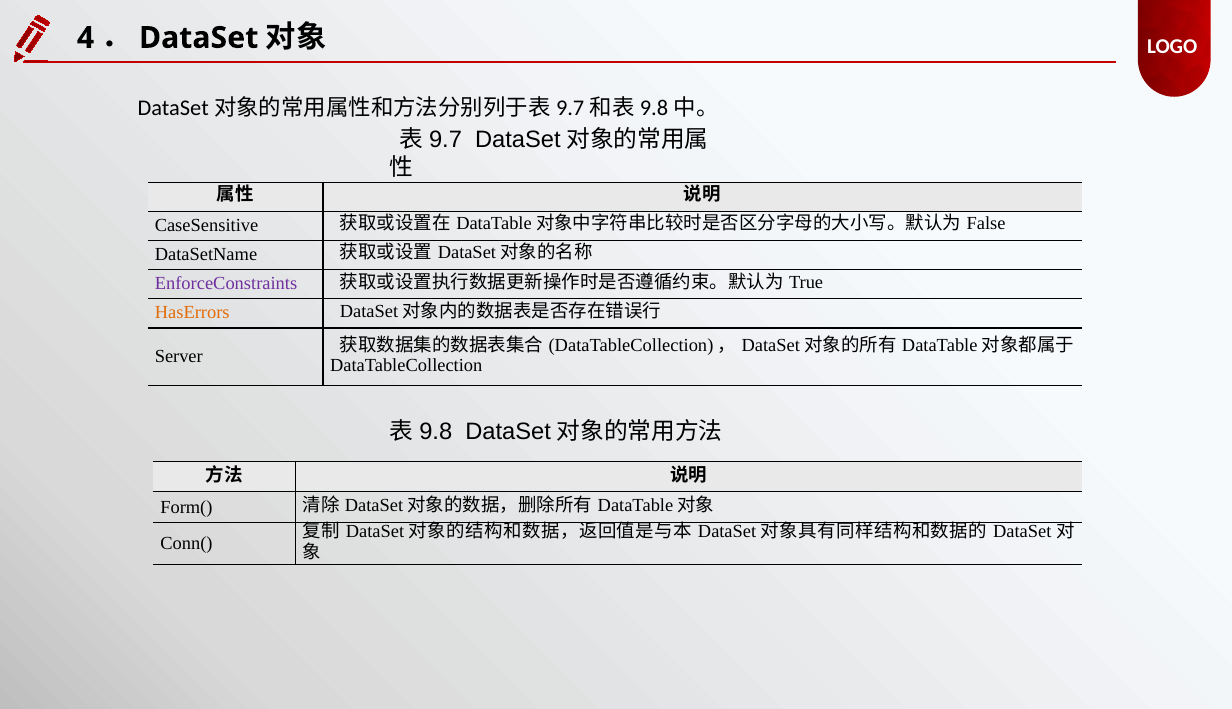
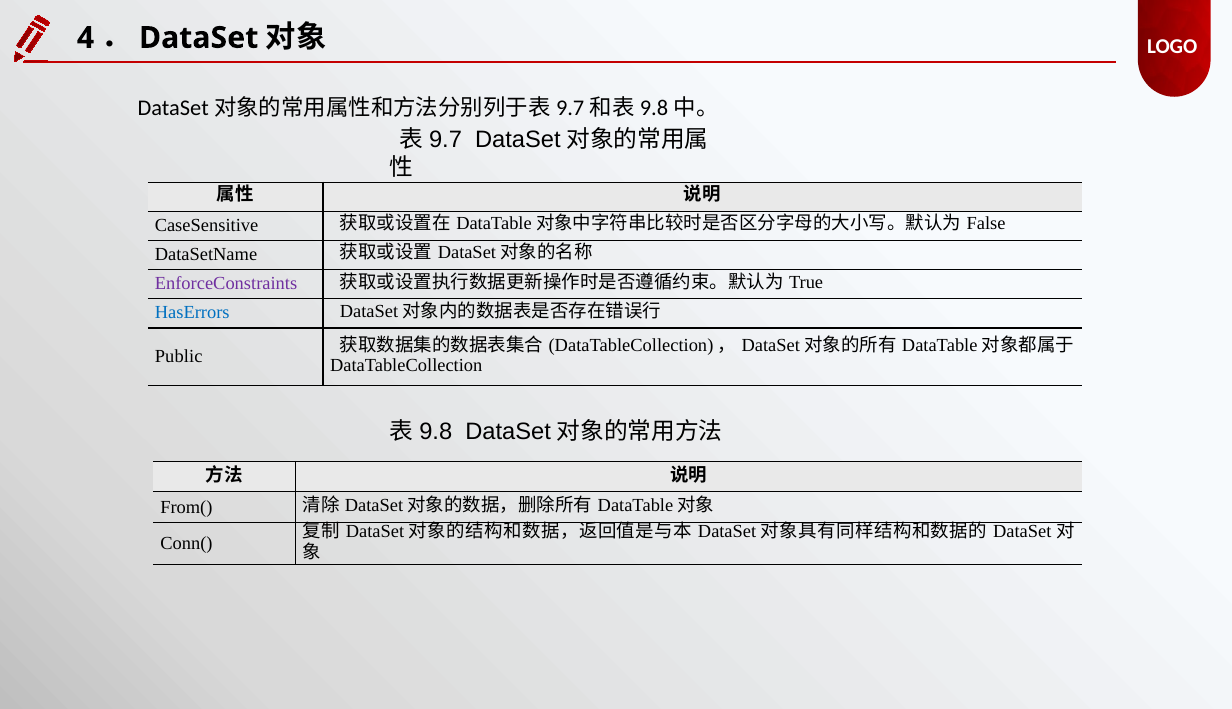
HasErrors colour: orange -> blue
Server: Server -> Public
Form(: Form( -> From(
